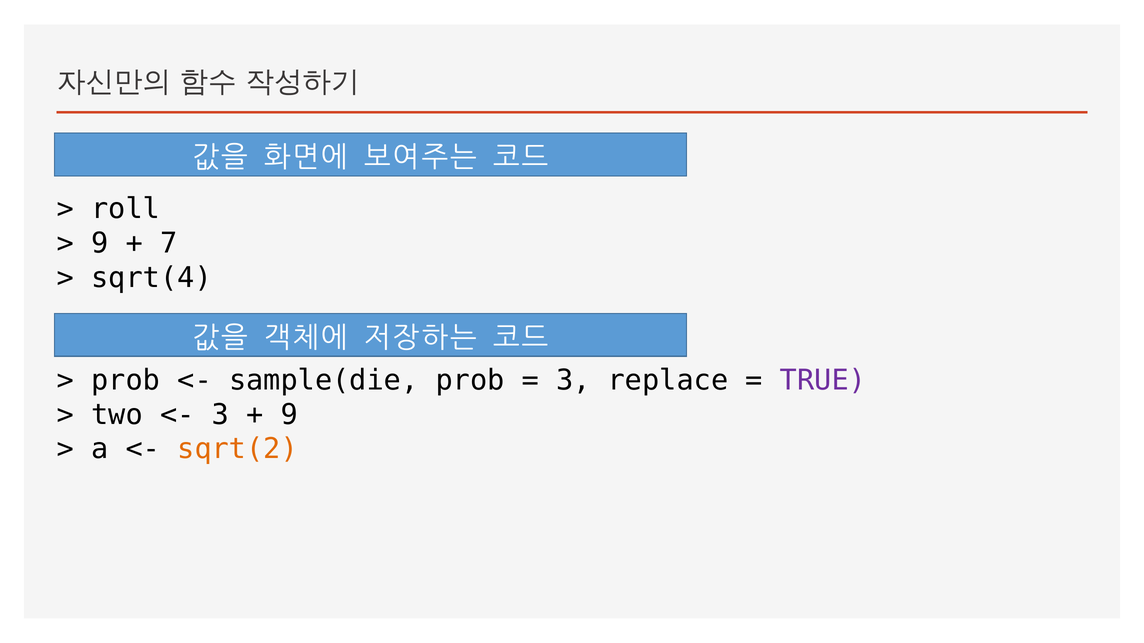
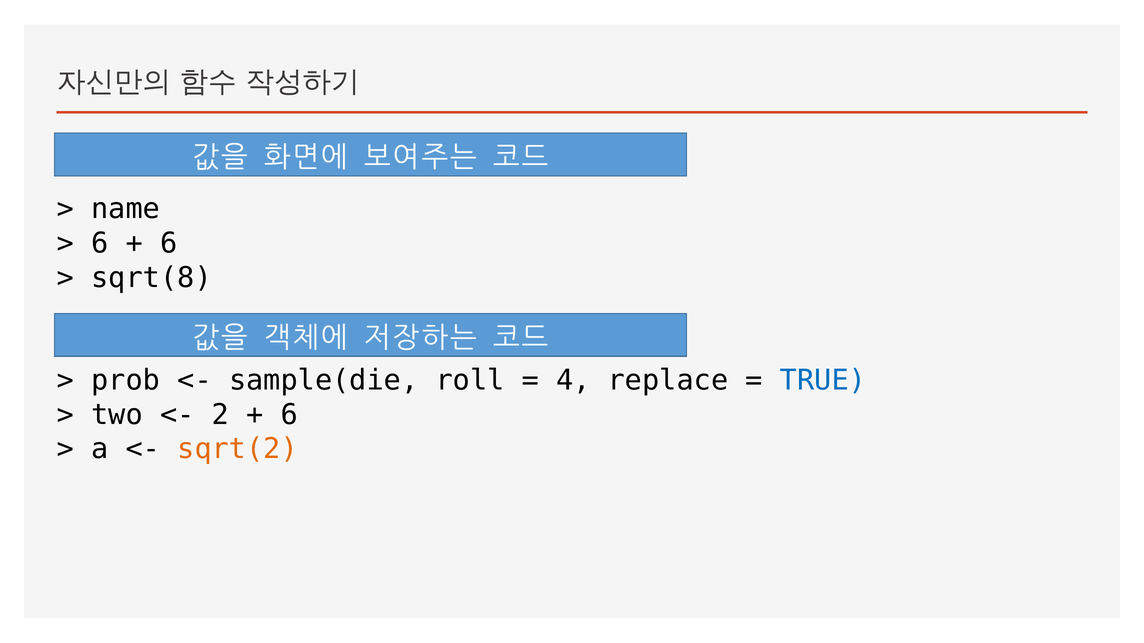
roll: roll -> name
9 at (100, 243): 9 -> 6
7 at (169, 243): 7 -> 6
sqrt(4: sqrt(4 -> sqrt(8
sample(die prob: prob -> roll
3 at (573, 381): 3 -> 4
TRUE colour: purple -> blue
3 at (220, 415): 3 -> 2
9 at (289, 415): 9 -> 6
